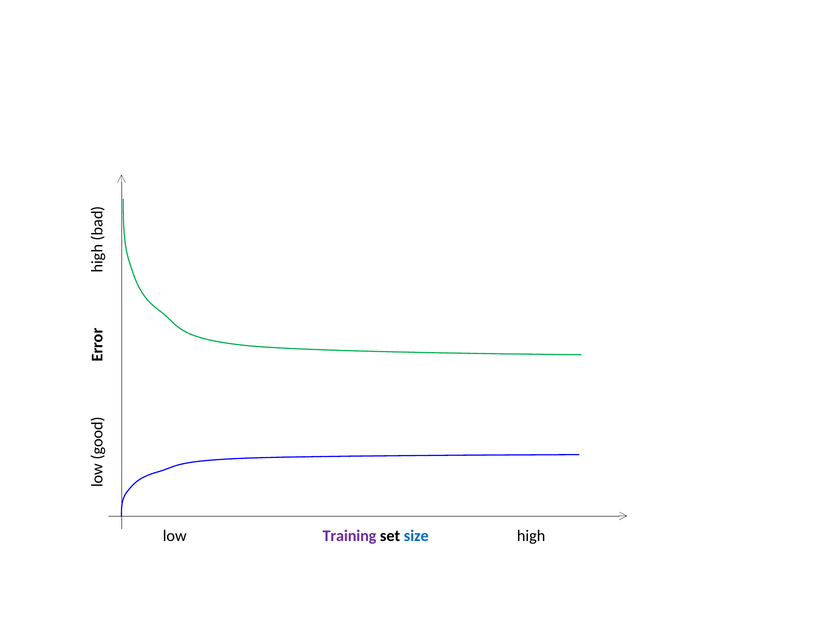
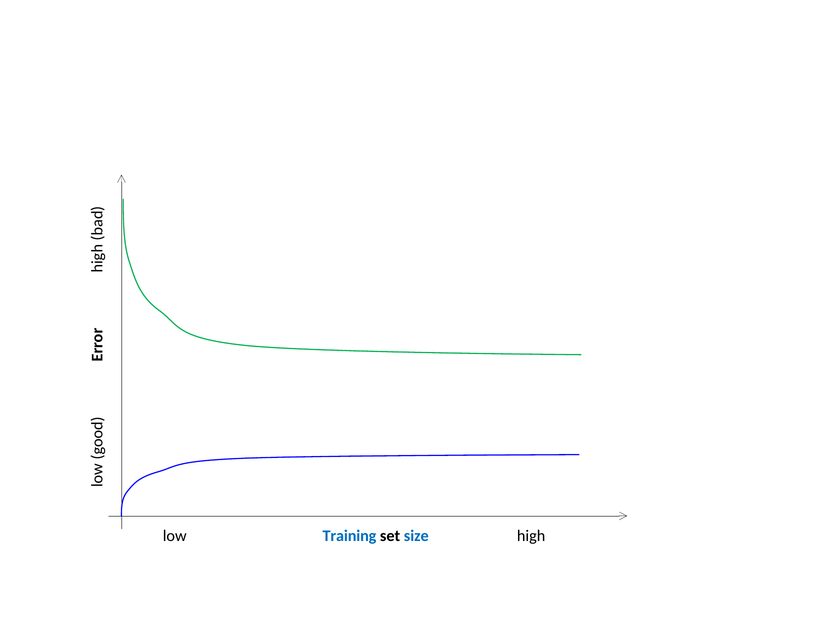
Training colour: purple -> blue
